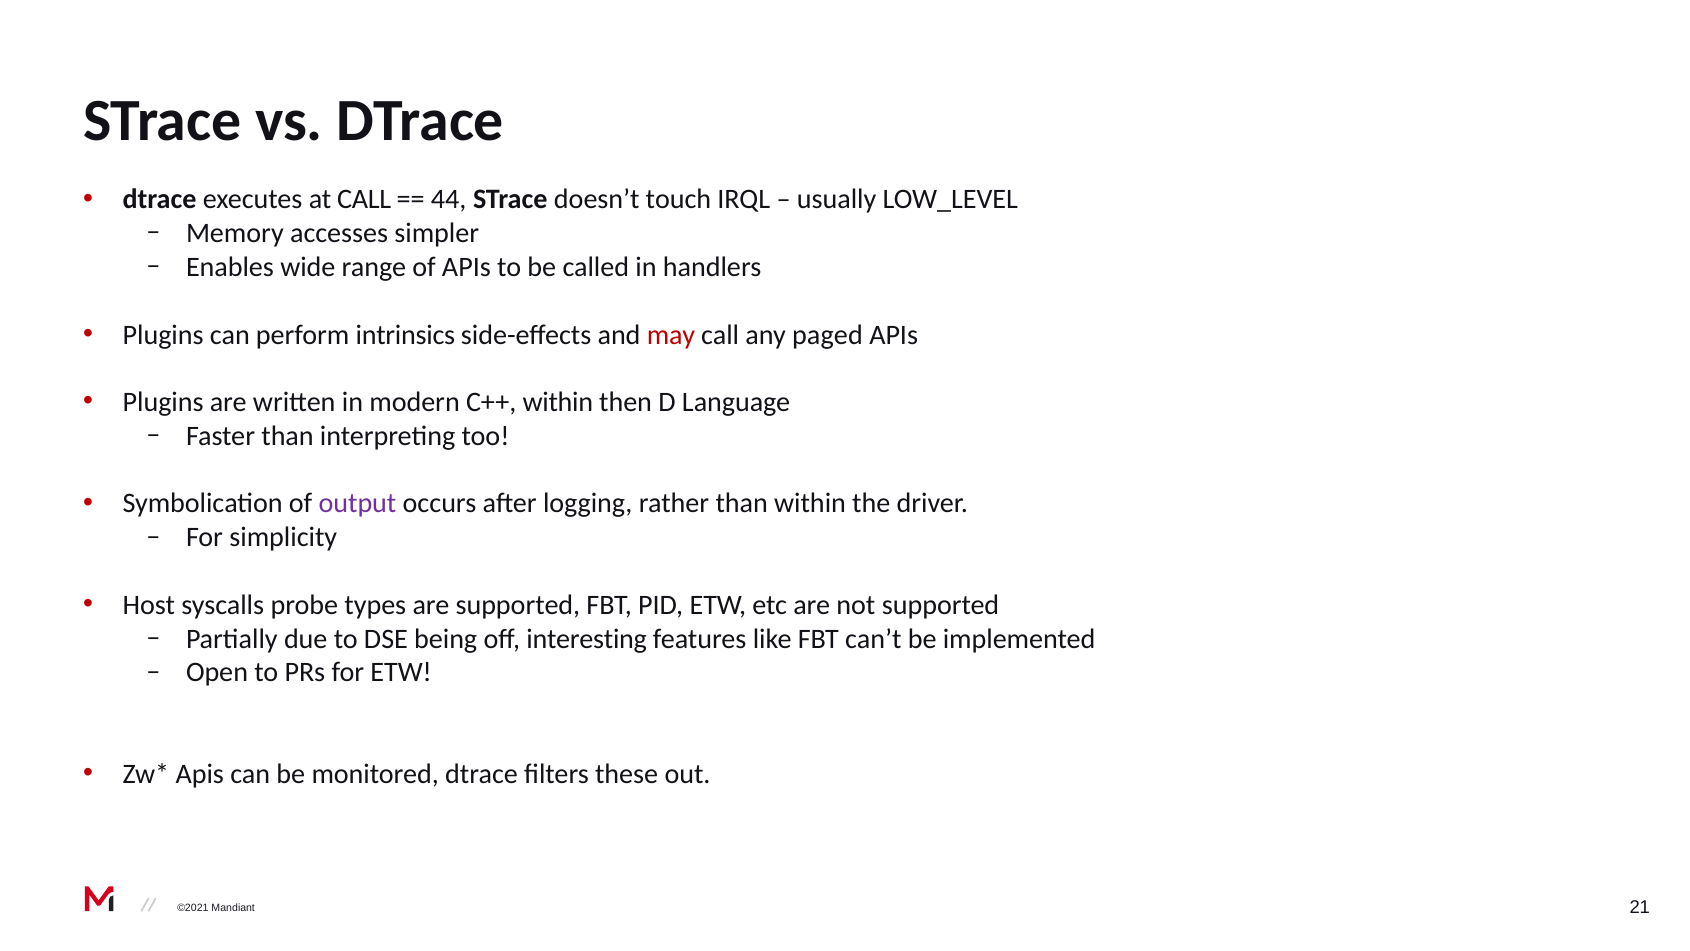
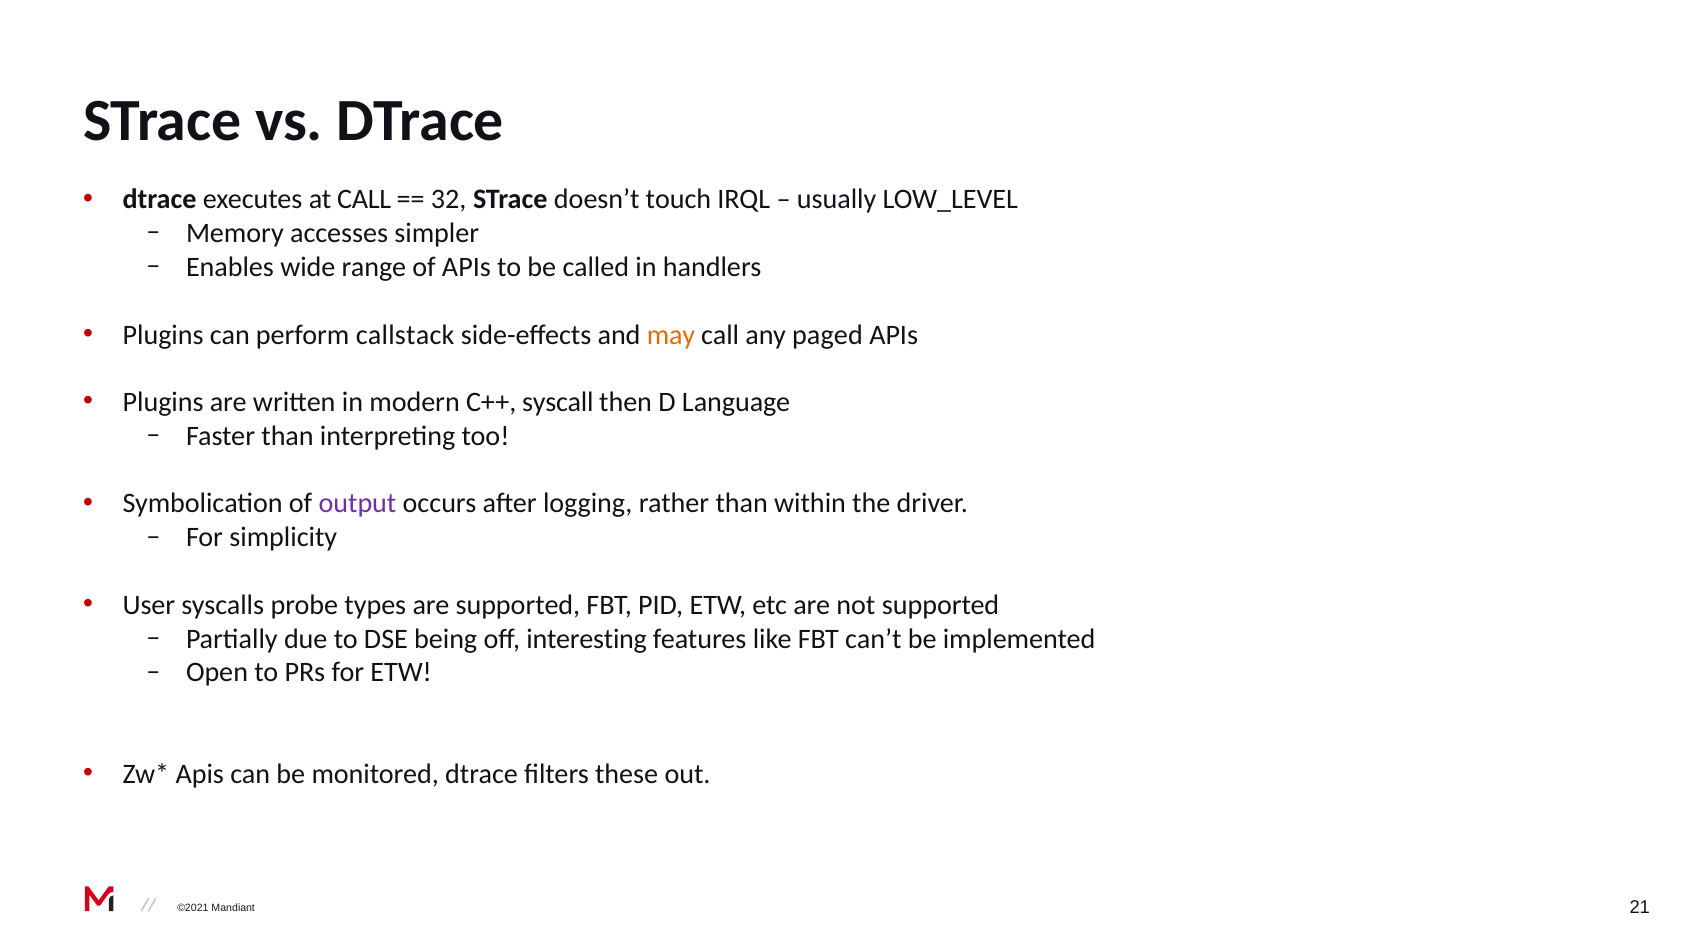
44: 44 -> 32
intrinsics: intrinsics -> callstack
may colour: red -> orange
C++ within: within -> syscall
Host: Host -> User
